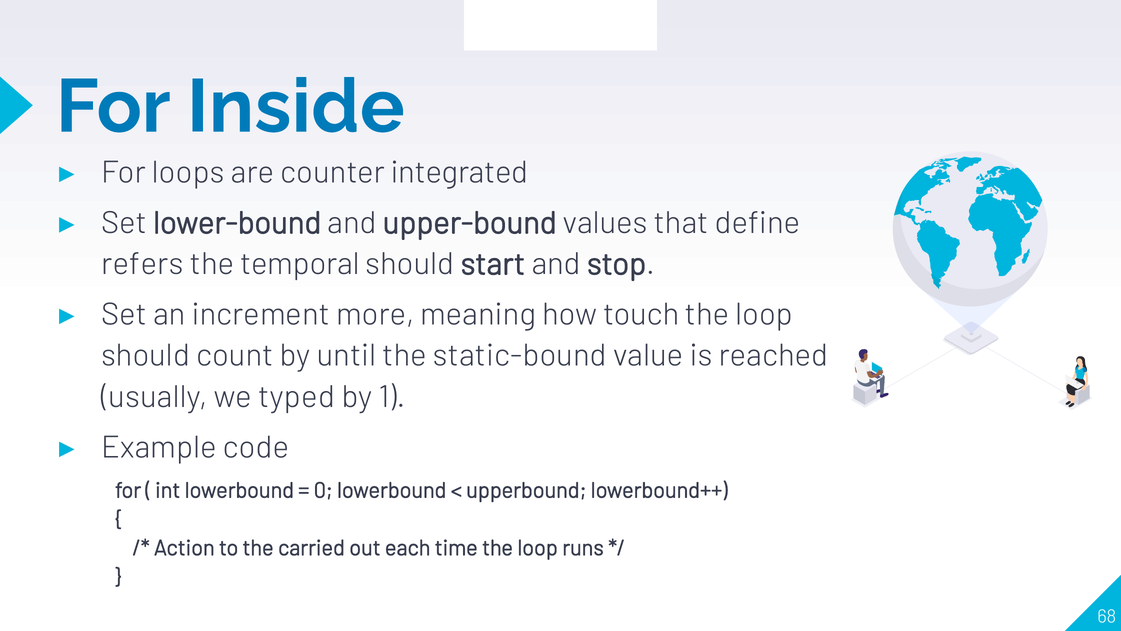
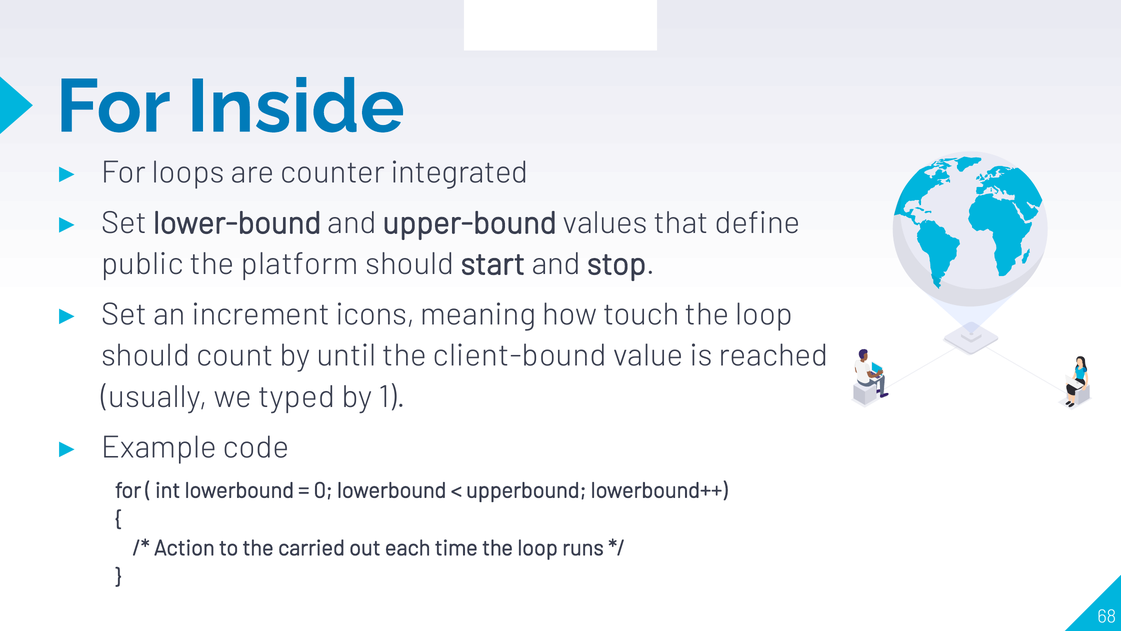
refers: refers -> public
temporal: temporal -> platform
more: more -> icons
static-bound: static-bound -> client-bound
